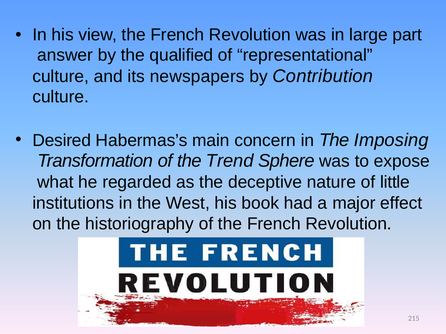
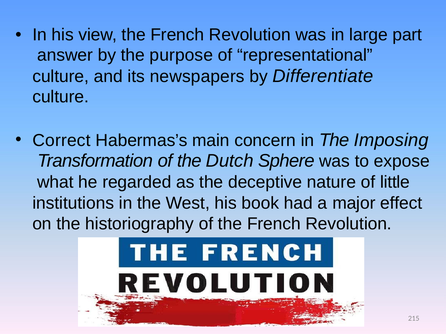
qualified: qualified -> purpose
Contribution: Contribution -> Differentiate
Desired: Desired -> Correct
Trend: Trend -> Dutch
